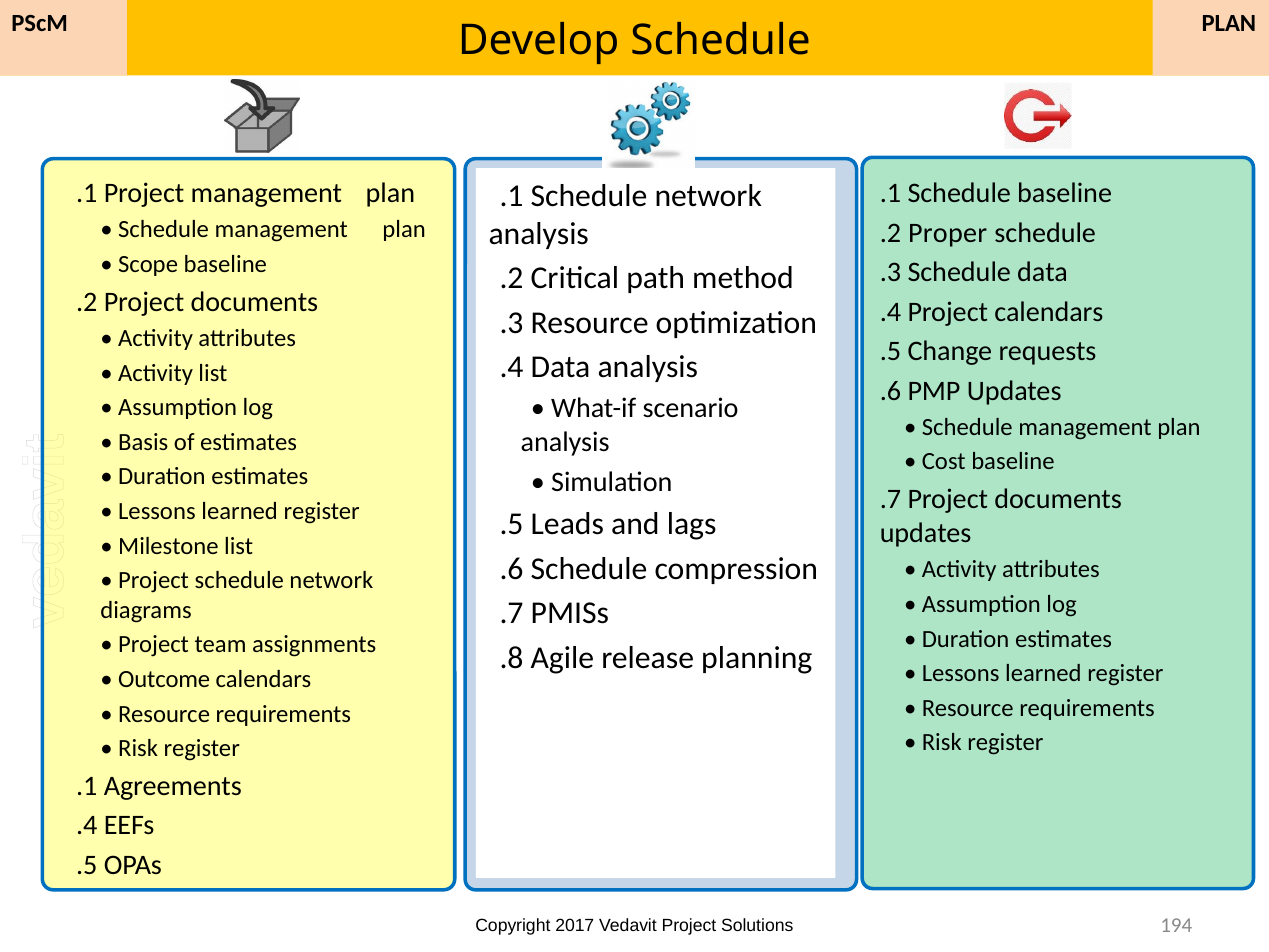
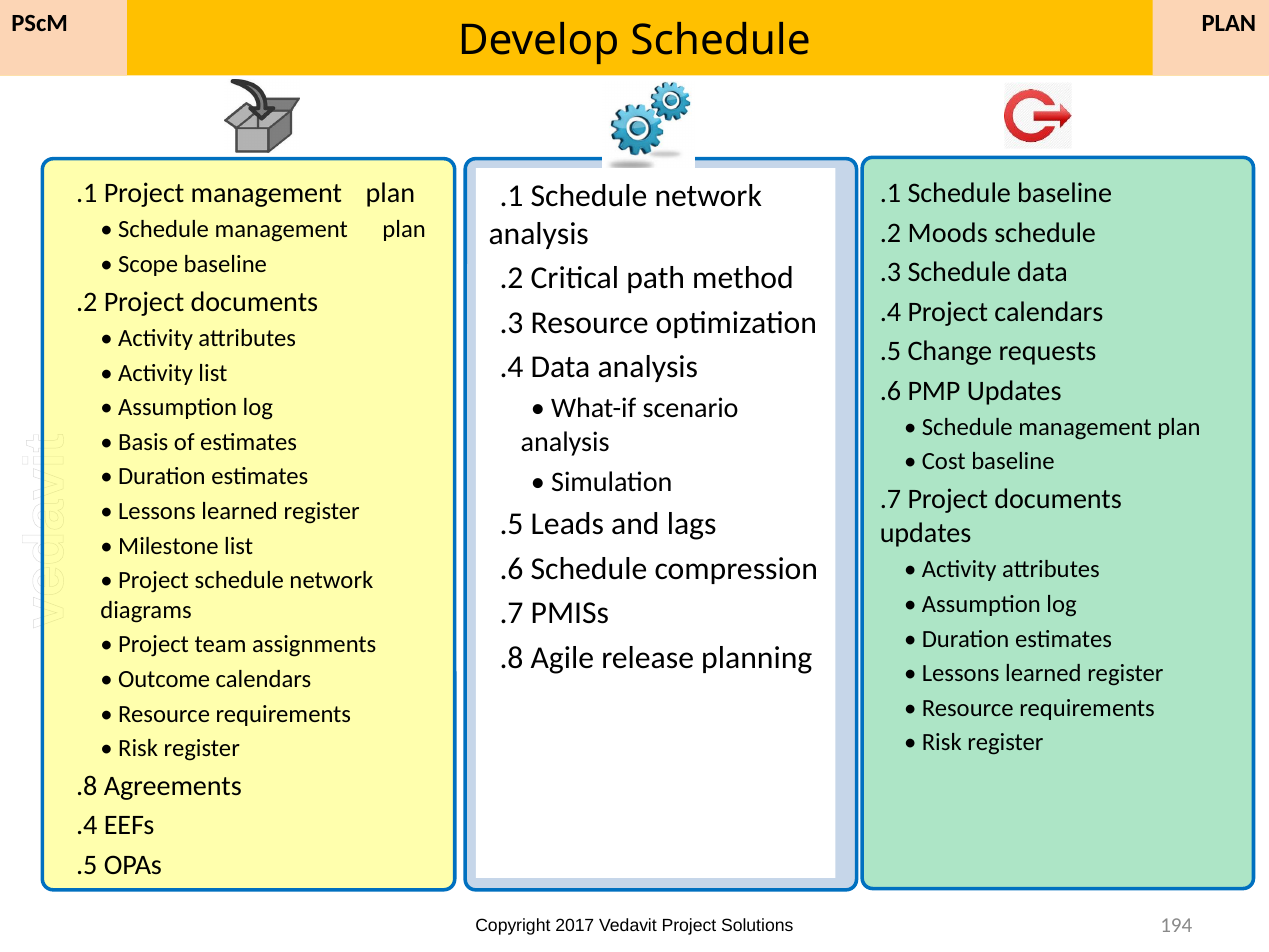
Proper: Proper -> Moods
.1 at (87, 786): .1 -> .8
